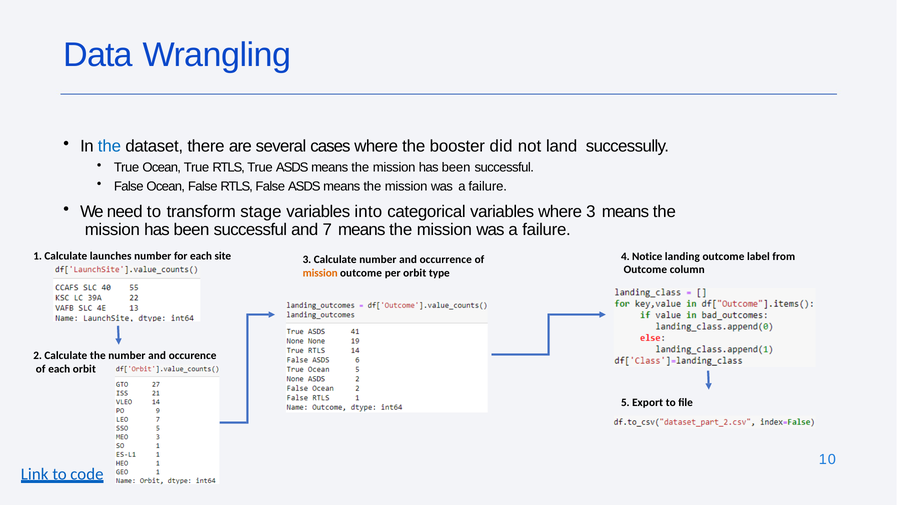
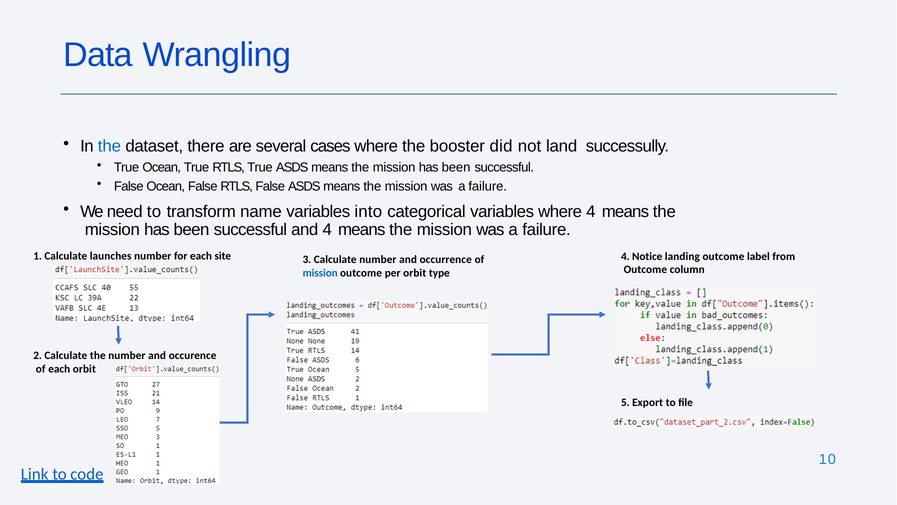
stage: stage -> name
where 3: 3 -> 4
and 7: 7 -> 4
mission at (320, 273) colour: orange -> blue
